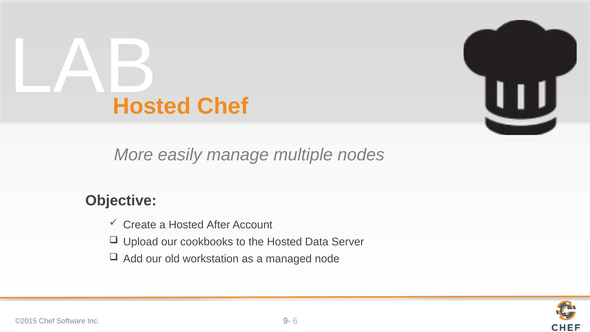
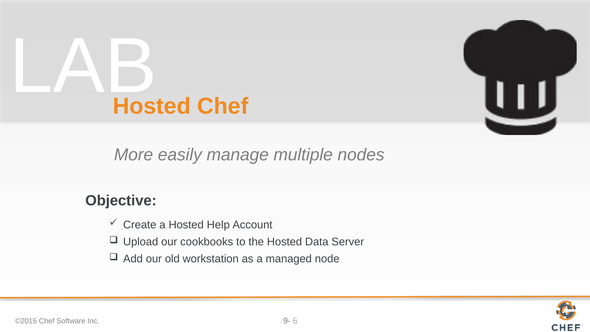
After: After -> Help
